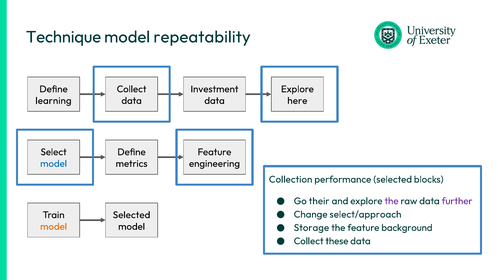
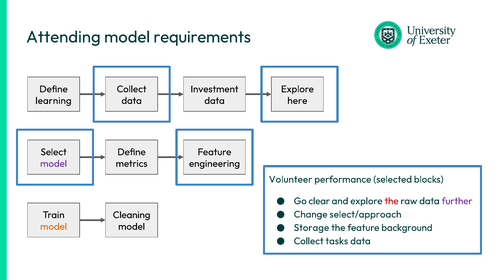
Technique: Technique -> Attending
repeatability: repeatability -> requirements
model at (54, 164) colour: blue -> purple
Collection: Collection -> Volunteer
their: their -> clear
the at (392, 201) colour: purple -> red
Selected at (132, 215): Selected -> Cleaning
these: these -> tasks
